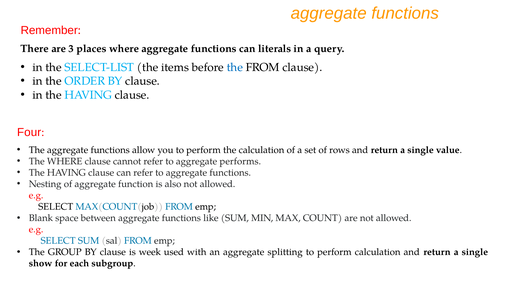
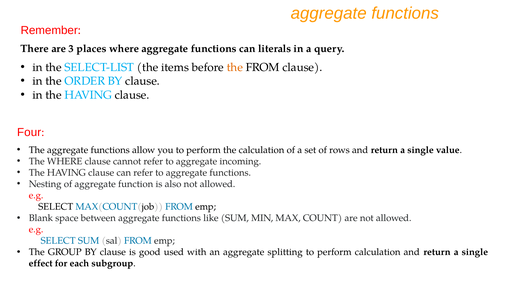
the at (235, 67) colour: blue -> orange
performs: performs -> incoming
week: week -> good
show: show -> effect
